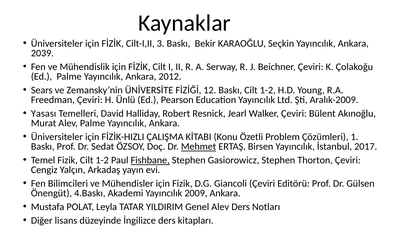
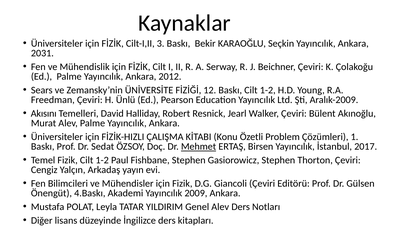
2039: 2039 -> 2031
Yasası: Yasası -> Akısını
Fishbane underline: present -> none
